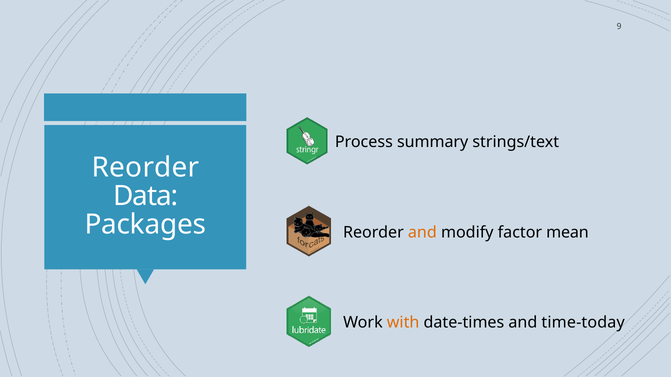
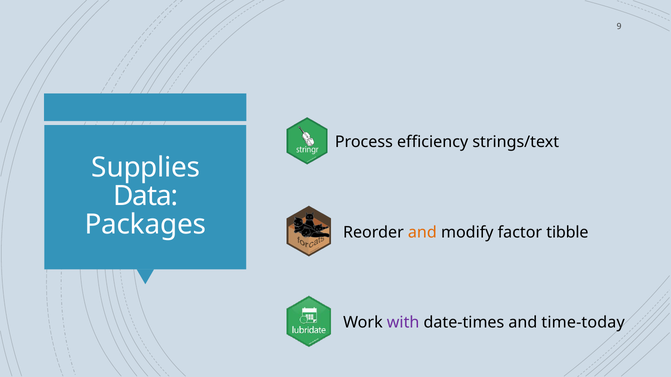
summary: summary -> efficiency
Reorder at (146, 168): Reorder -> Supplies
mean: mean -> tibble
with colour: orange -> purple
